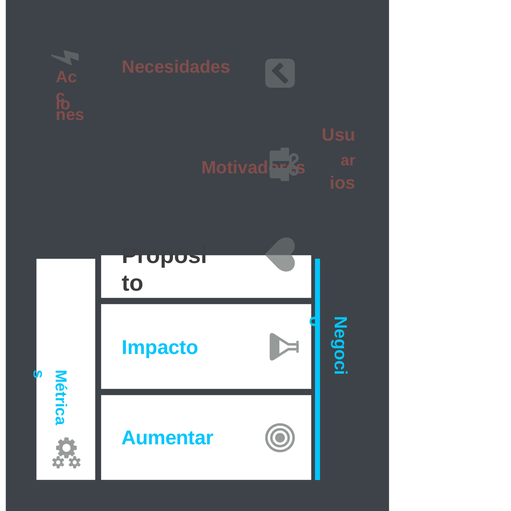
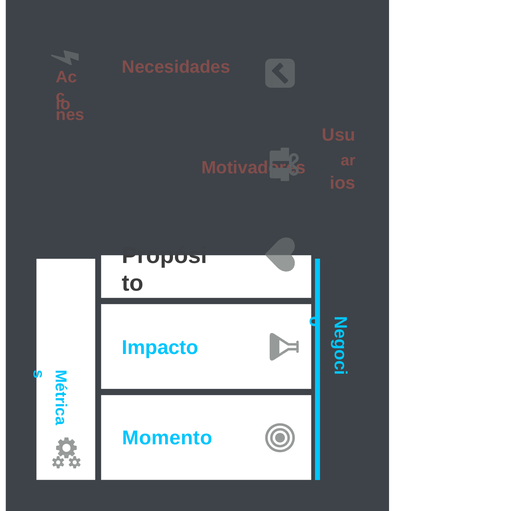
Aumentar: Aumentar -> Momento
